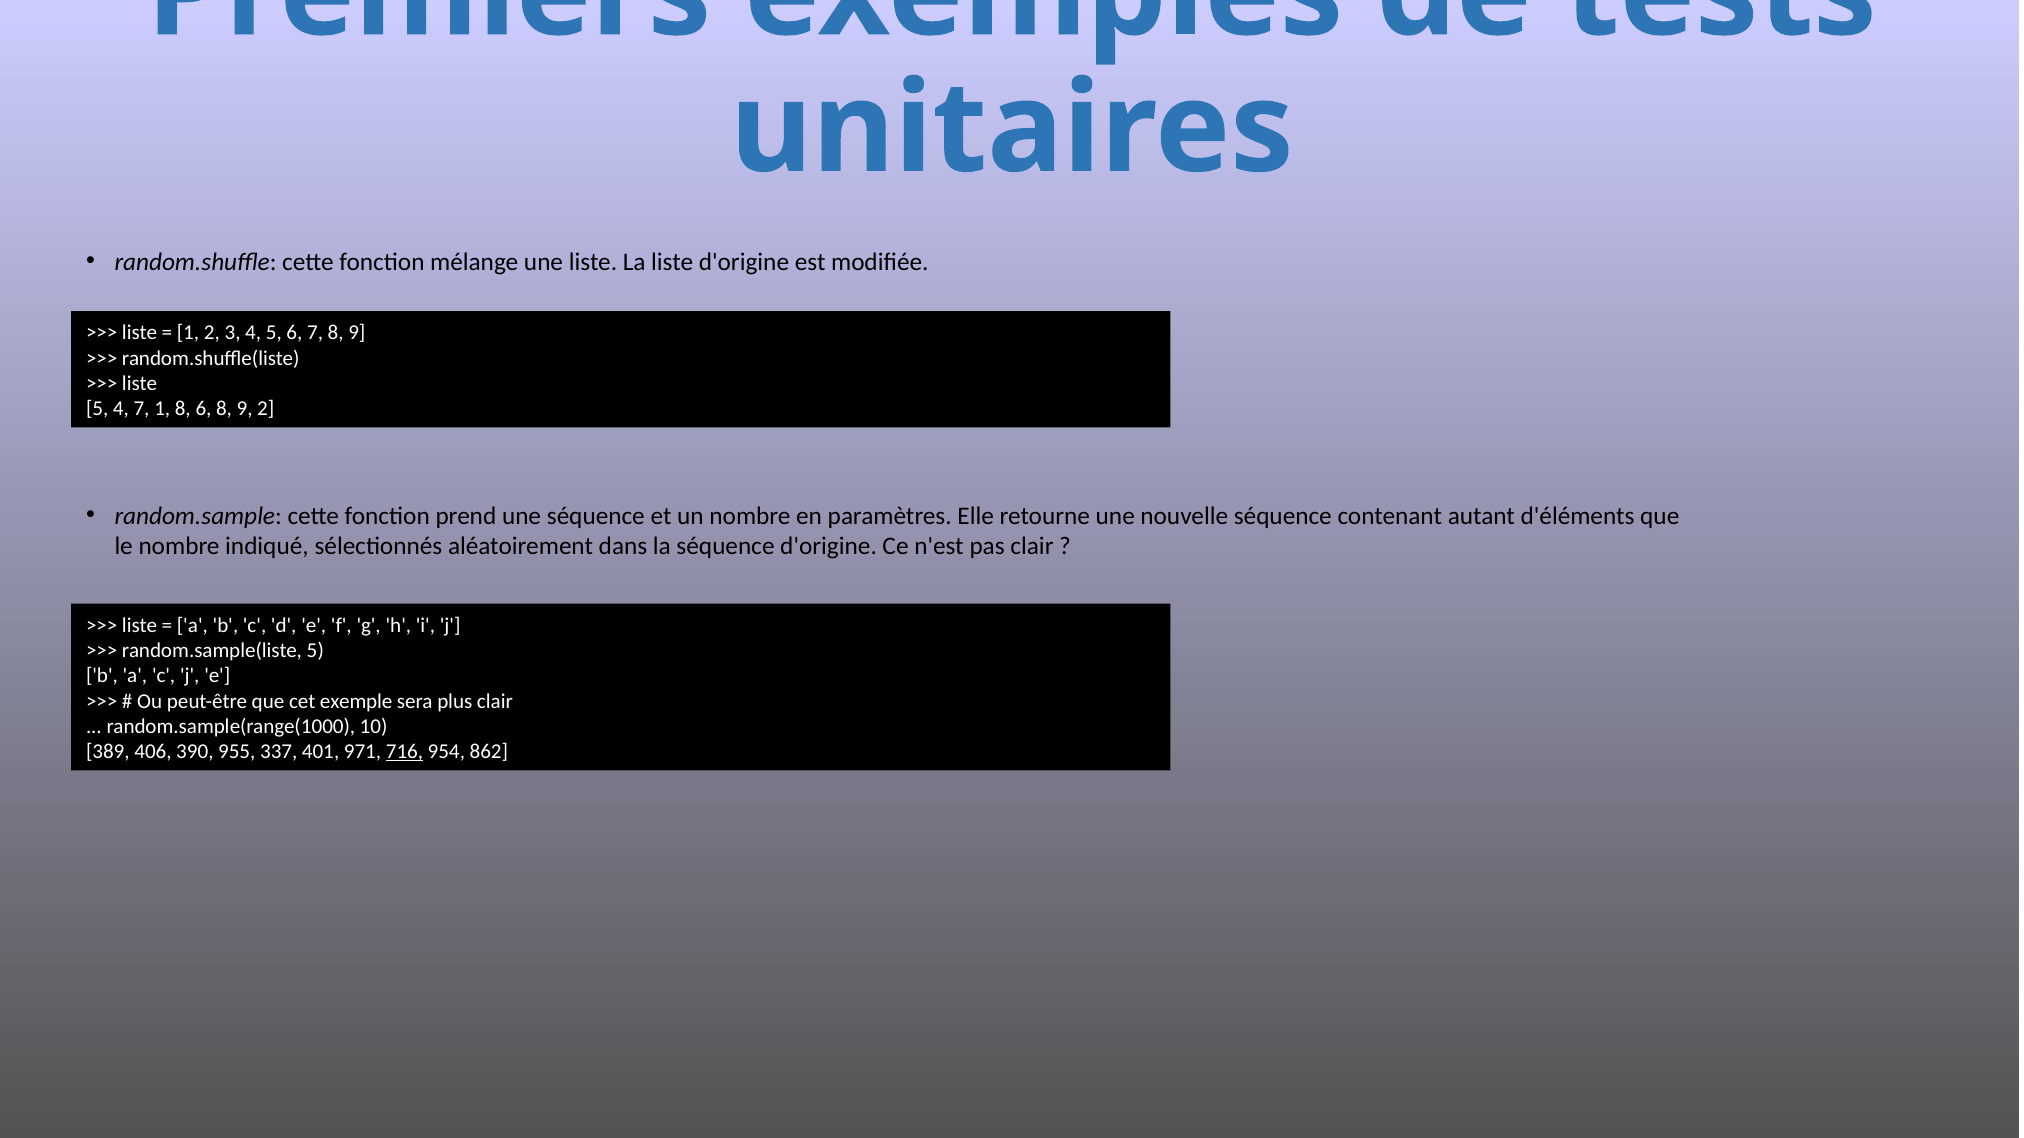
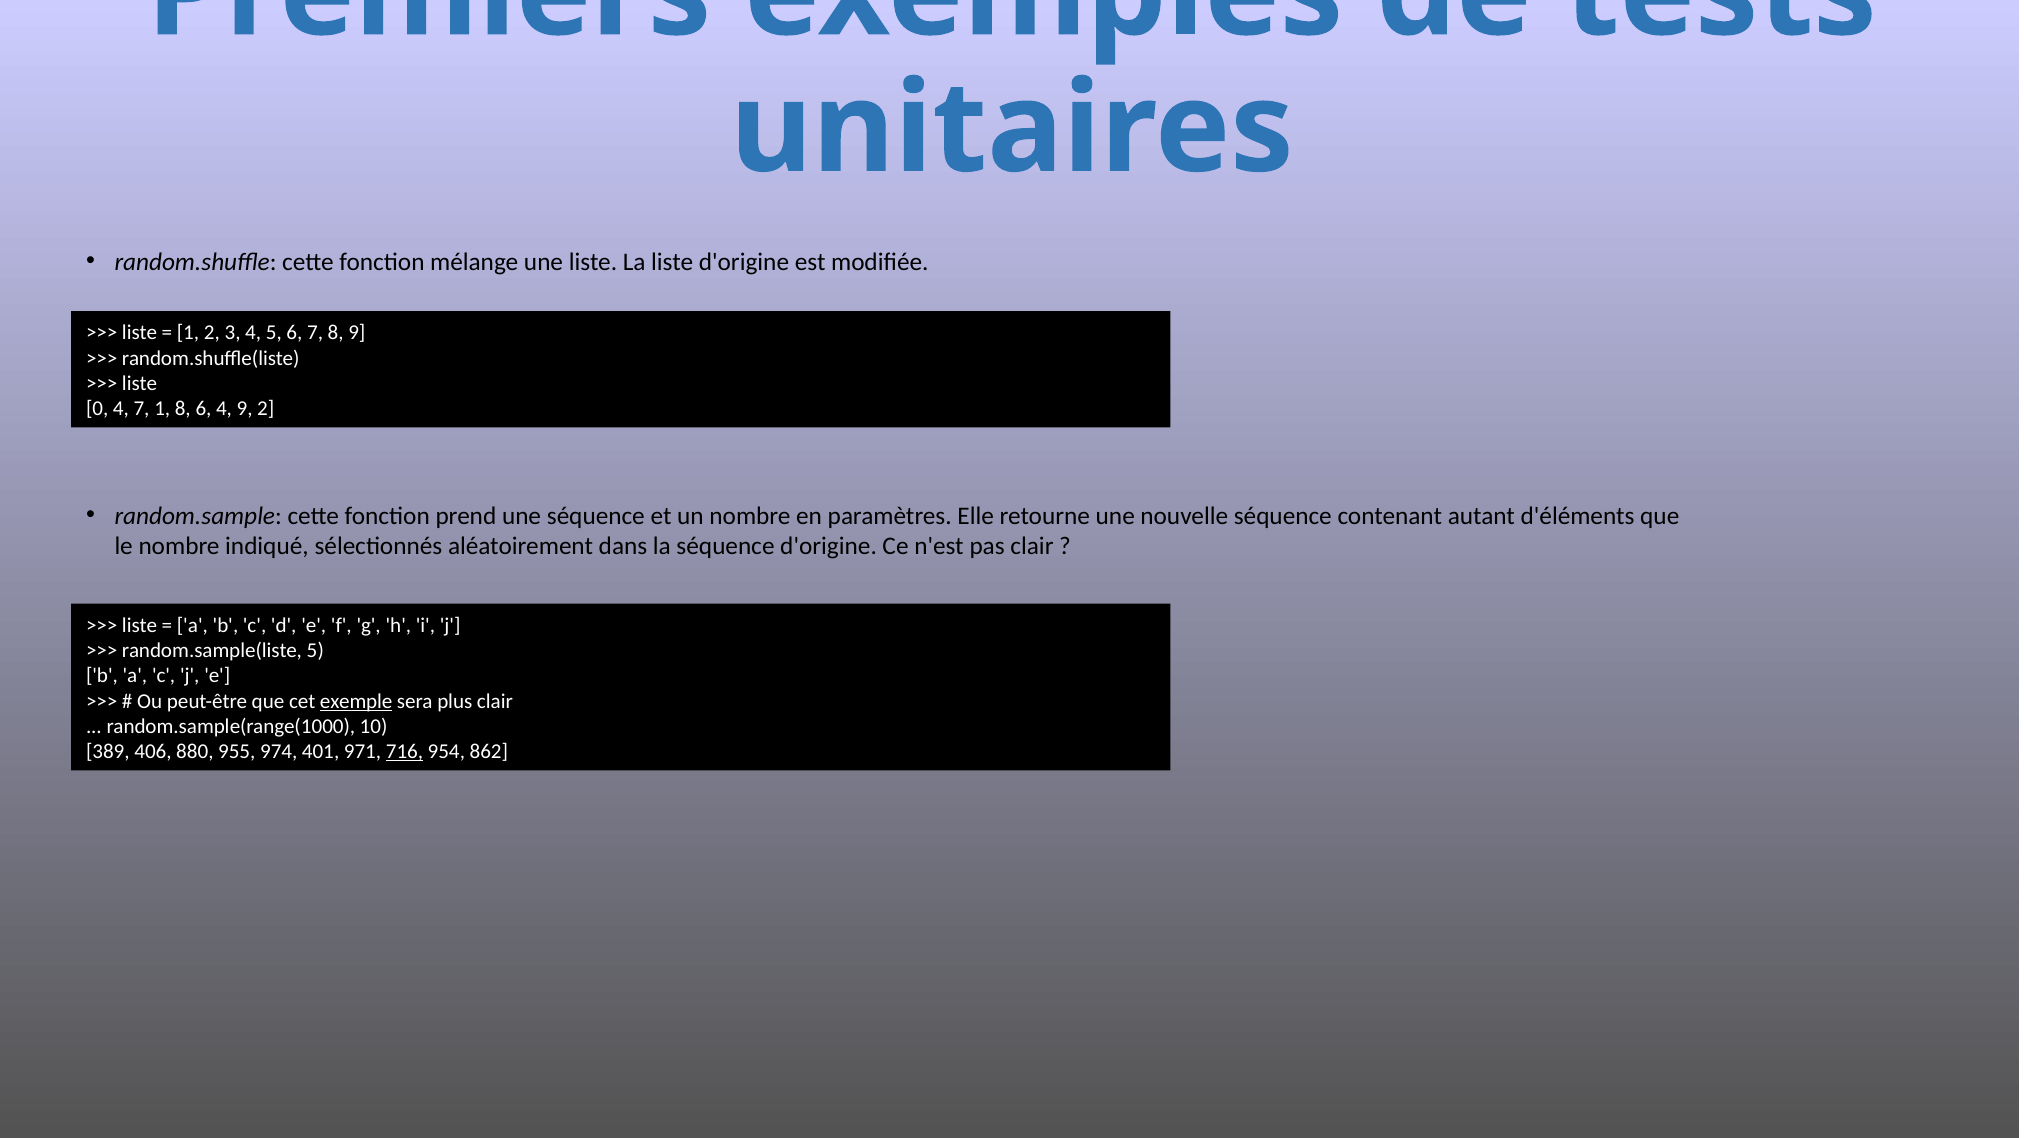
5 at (97, 409): 5 -> 0
6 8: 8 -> 4
exemple underline: none -> present
390: 390 -> 880
337: 337 -> 974
